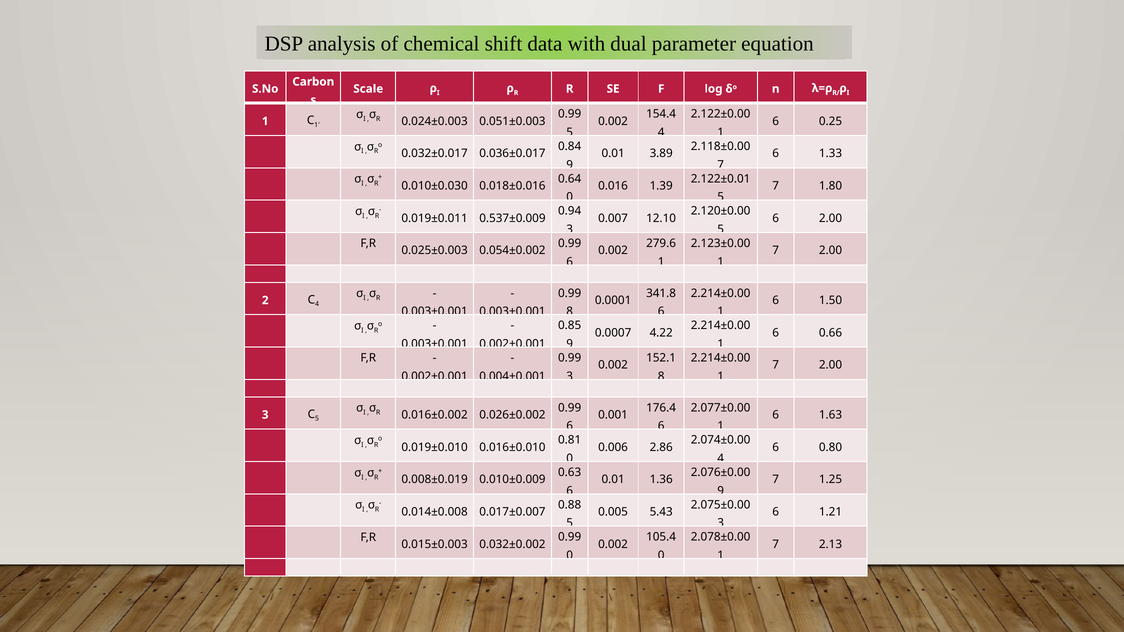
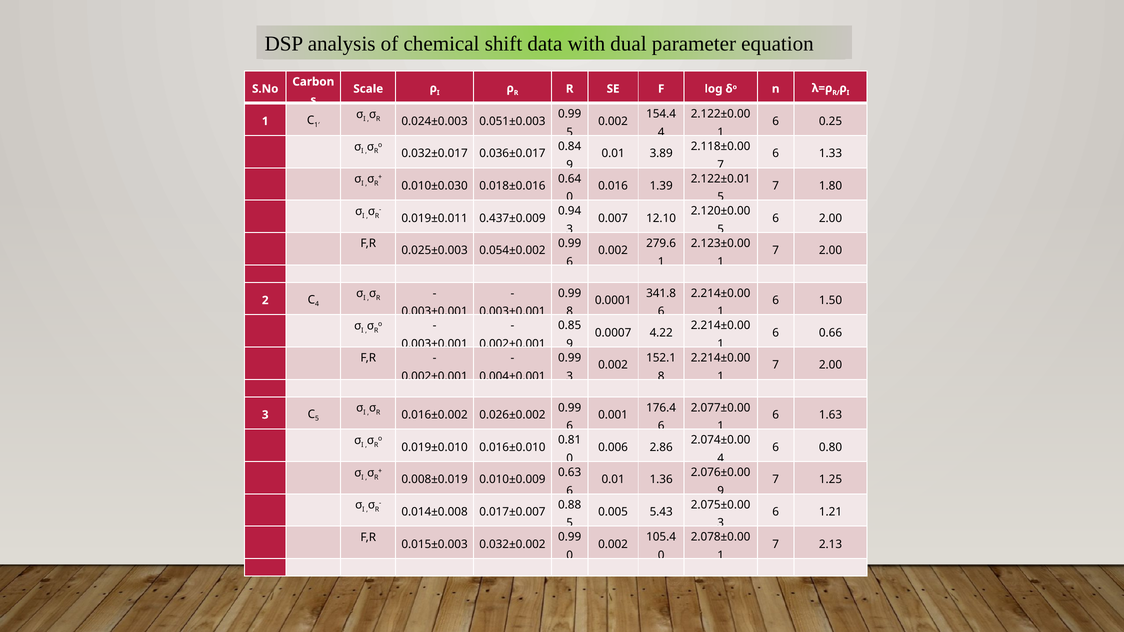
0.537±0.009: 0.537±0.009 -> 0.437±0.009
